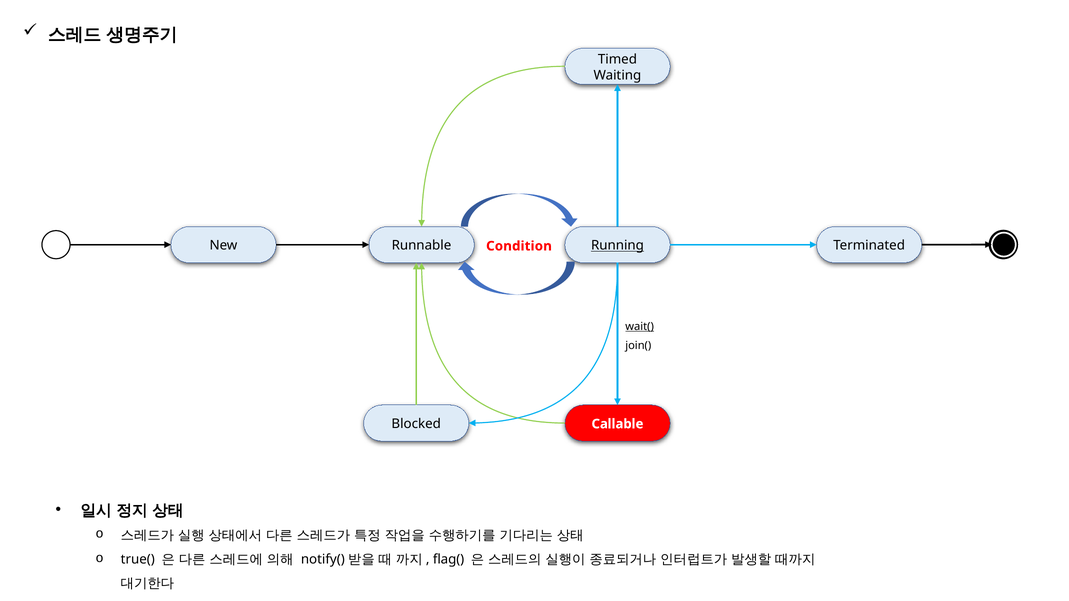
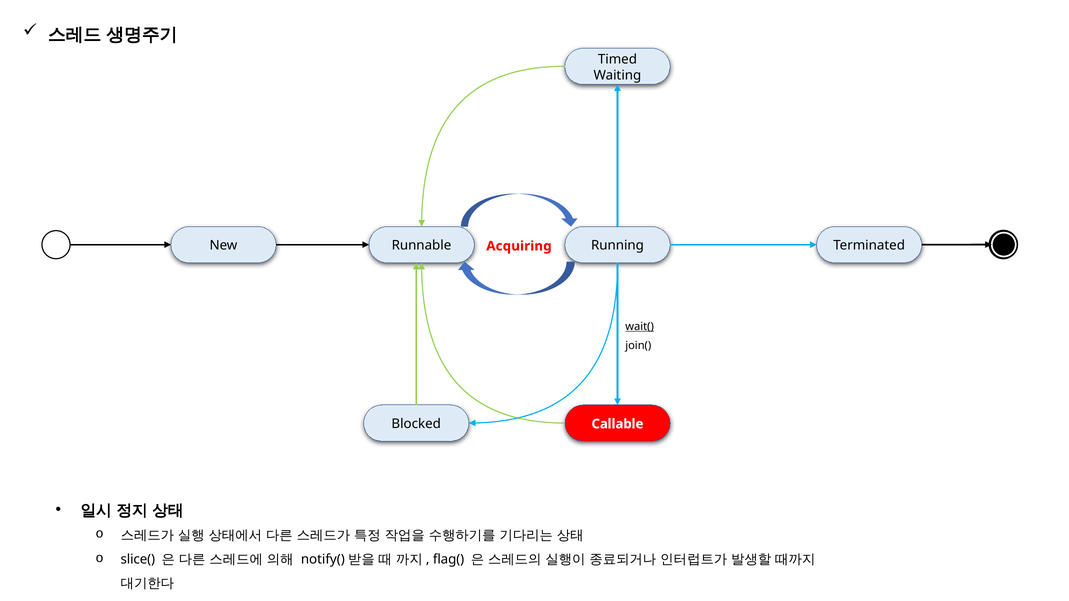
Running underline: present -> none
Condition: Condition -> Acquiring
true(: true( -> slice(
